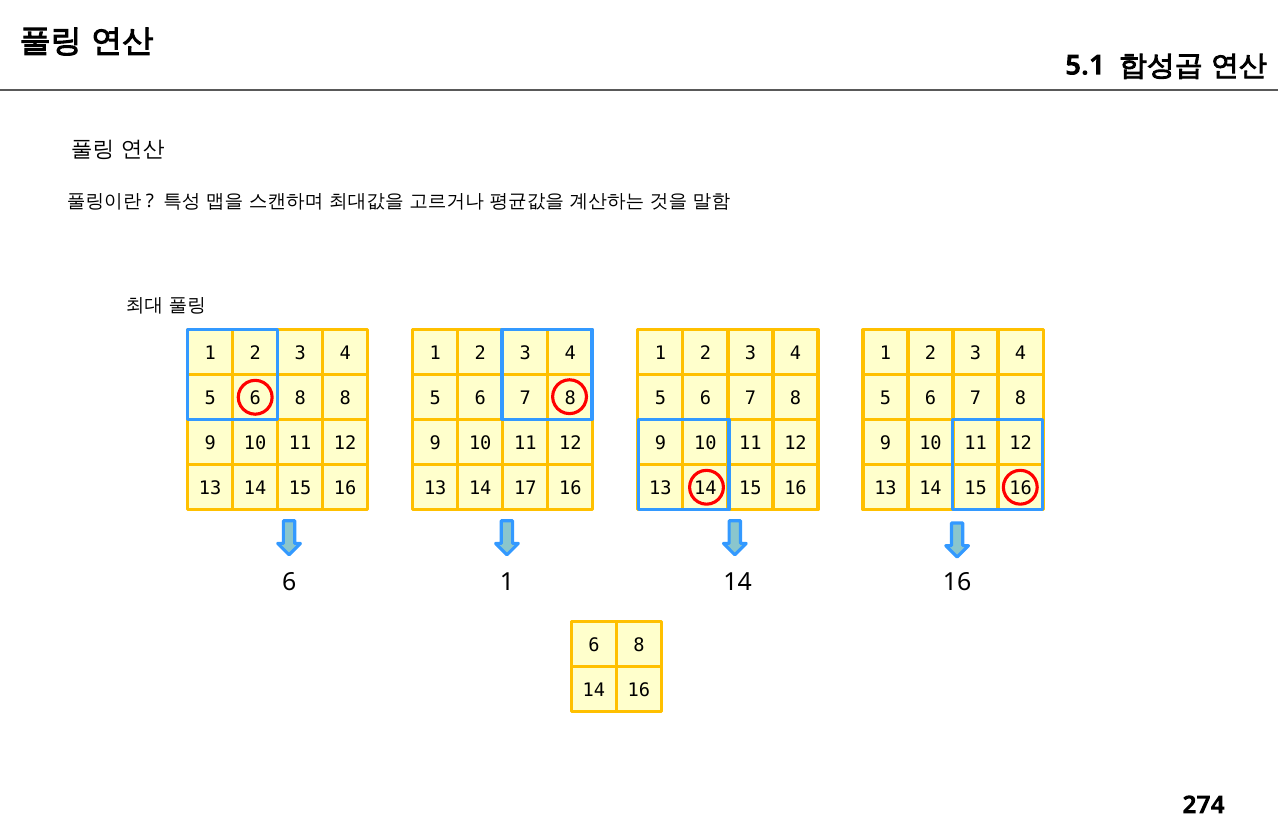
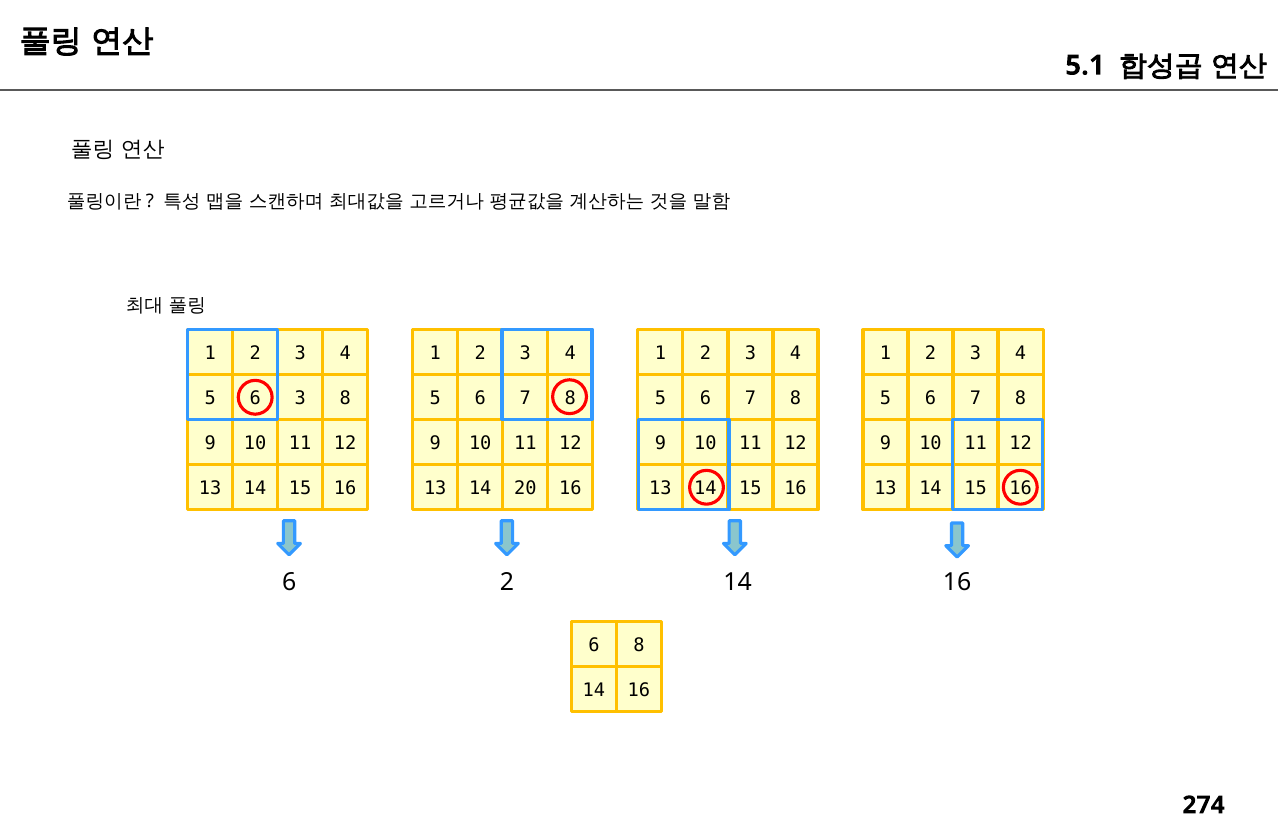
5 6 8: 8 -> 3
17: 17 -> 20
1 at (507, 583): 1 -> 2
